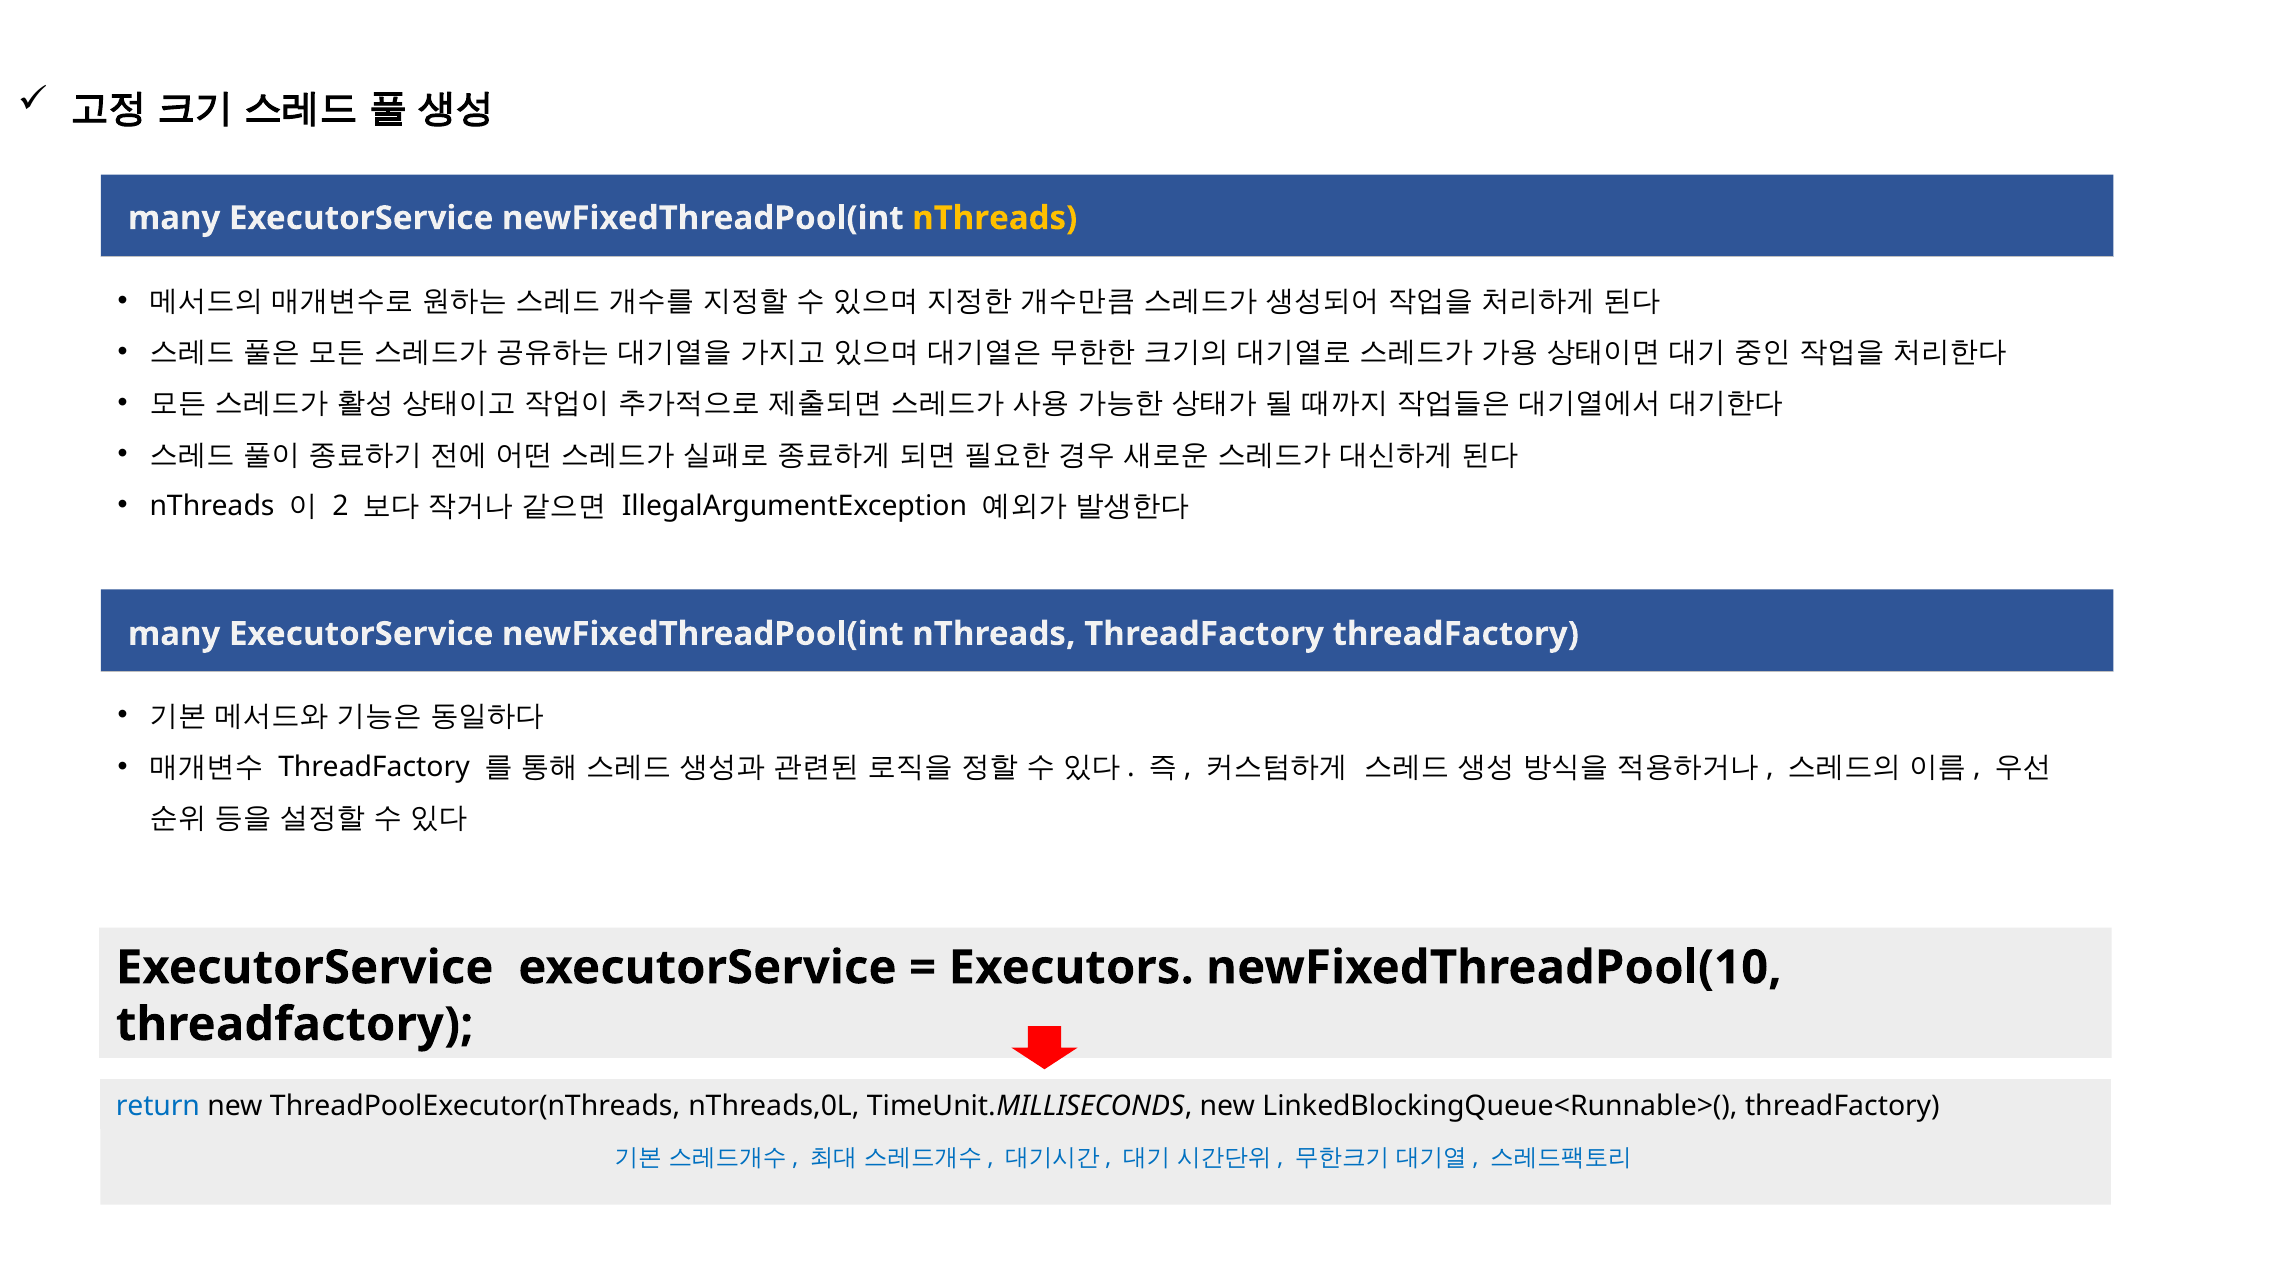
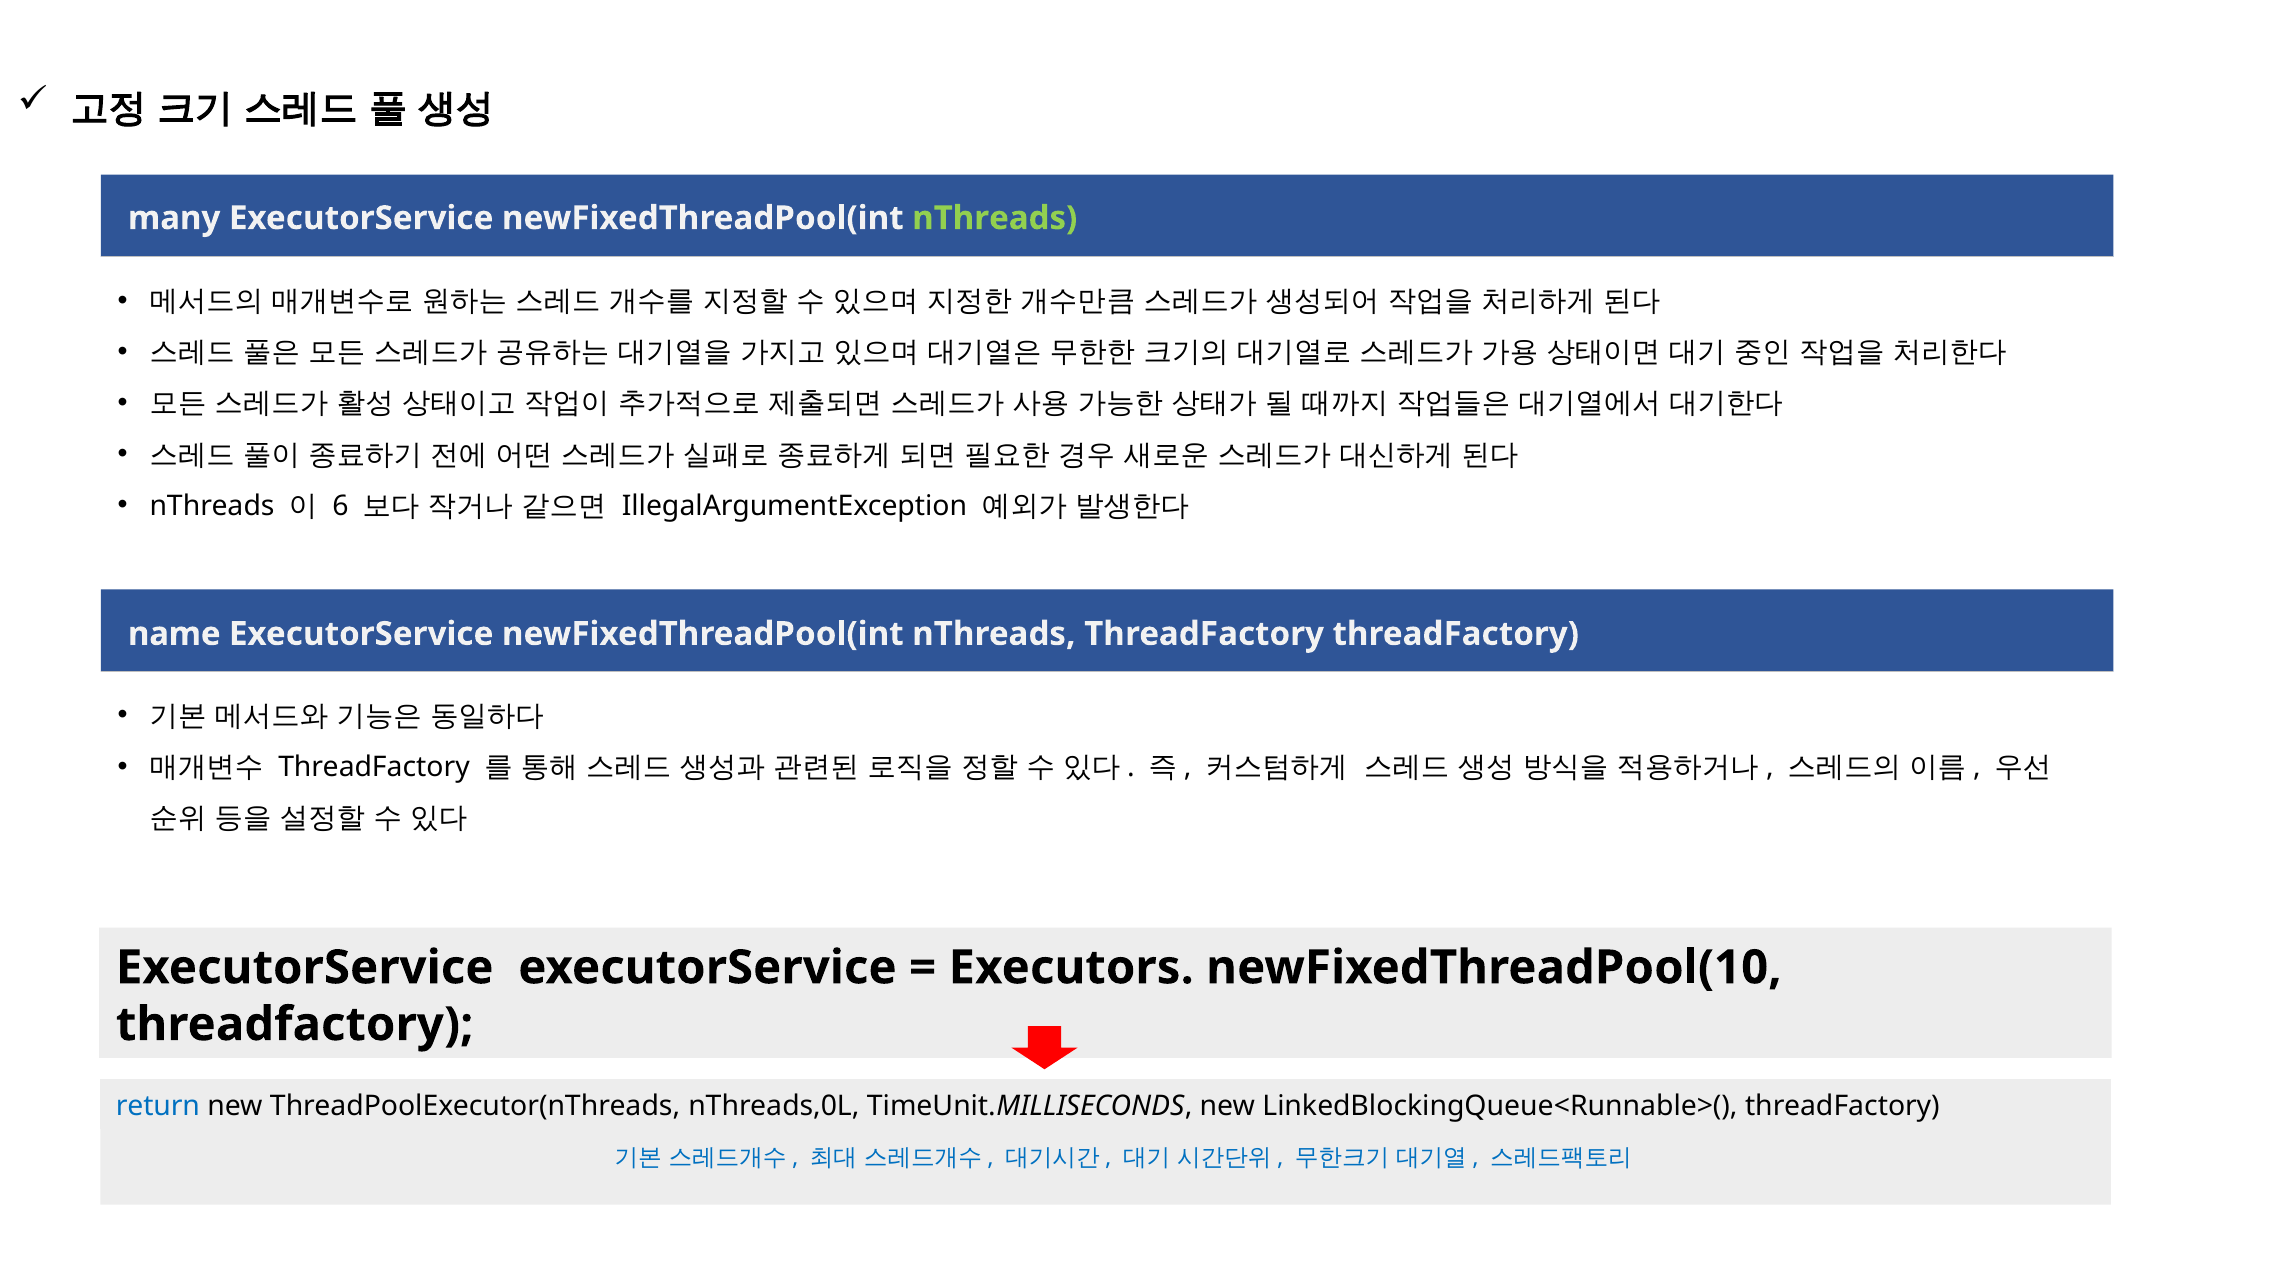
nThreads at (995, 218) colour: yellow -> light green
2: 2 -> 6
many at (174, 634): many -> name
